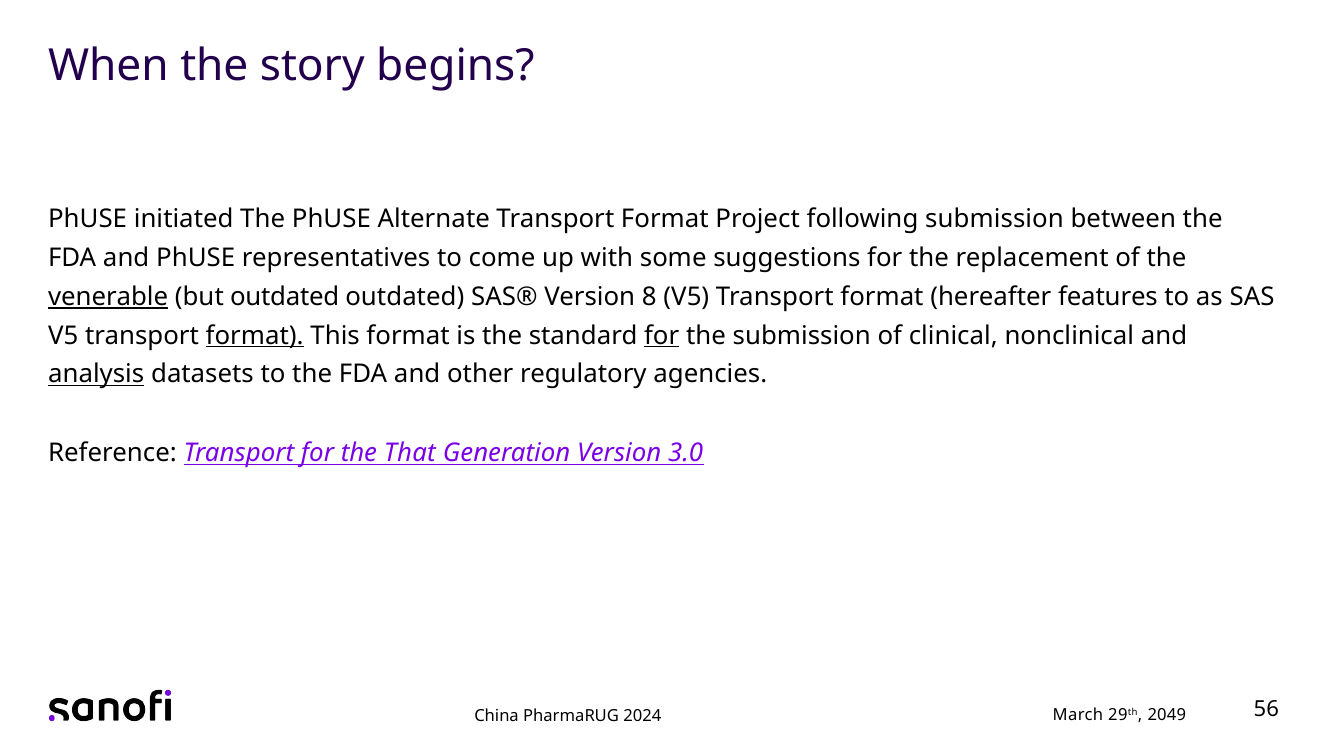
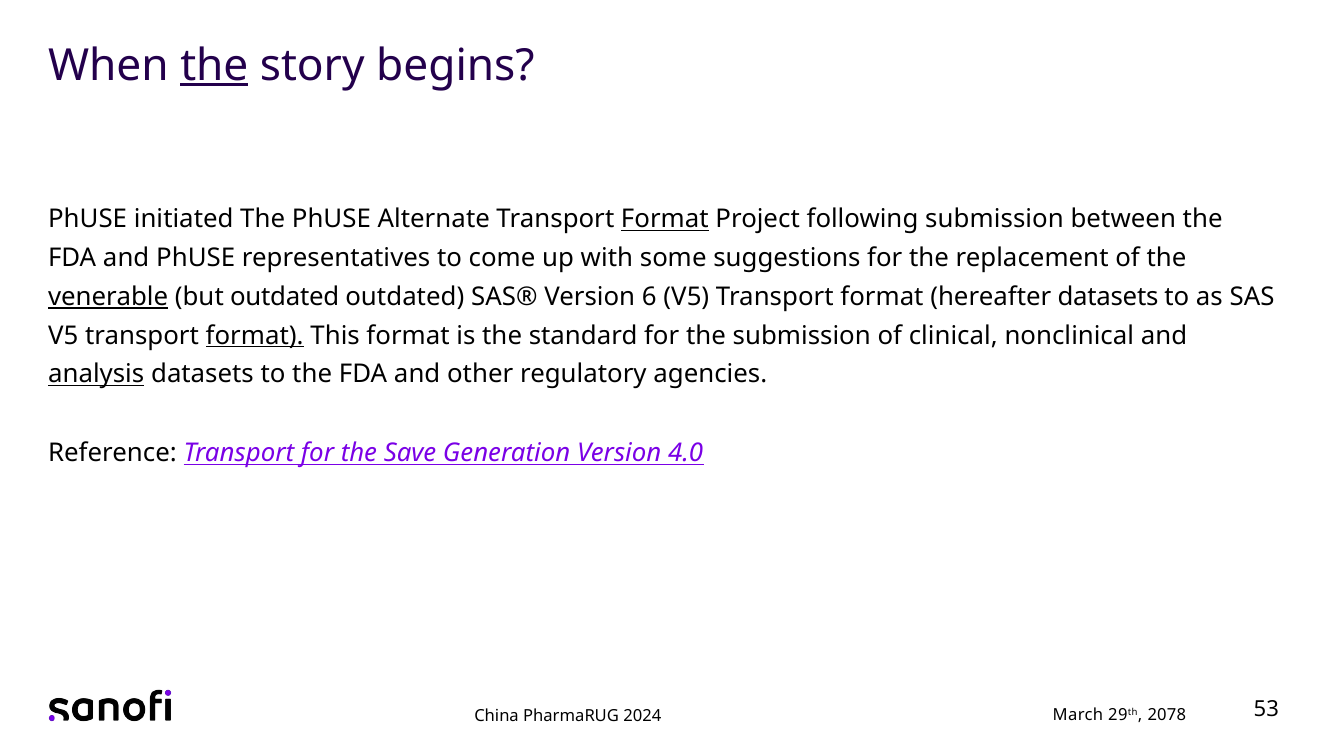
the at (214, 66) underline: none -> present
Format at (665, 220) underline: none -> present
8: 8 -> 6
hereafter features: features -> datasets
for at (662, 336) underline: present -> none
That: That -> Save
3.0: 3.0 -> 4.0
2049: 2049 -> 2078
56: 56 -> 53
